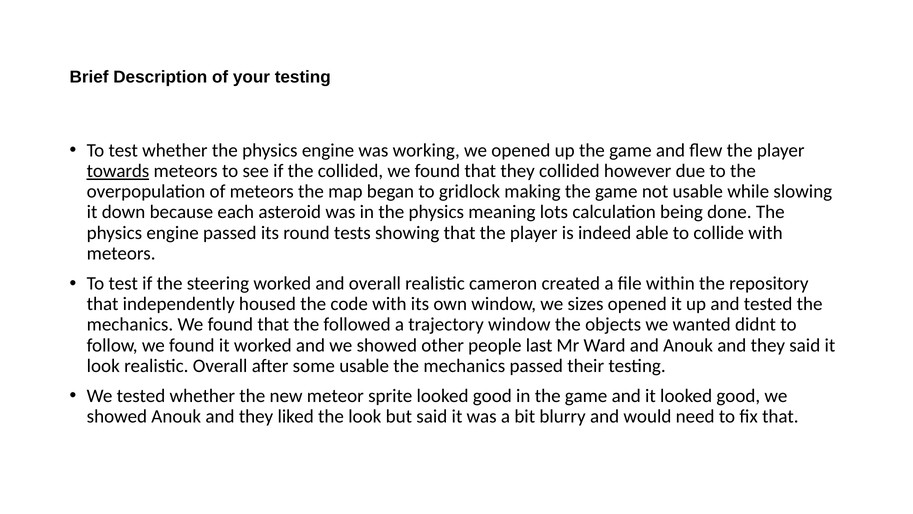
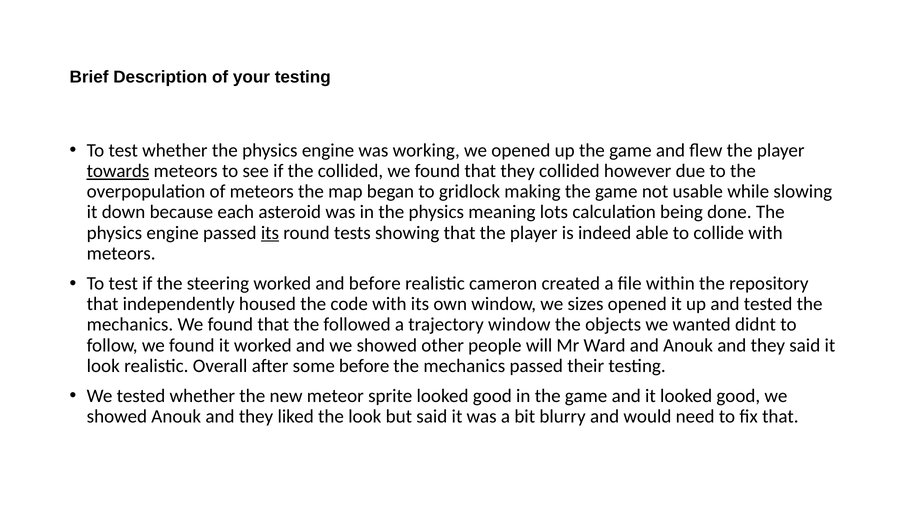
its at (270, 233) underline: none -> present
and overall: overall -> before
last: last -> will
some usable: usable -> before
